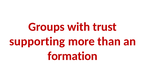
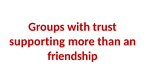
formation: formation -> friendship
